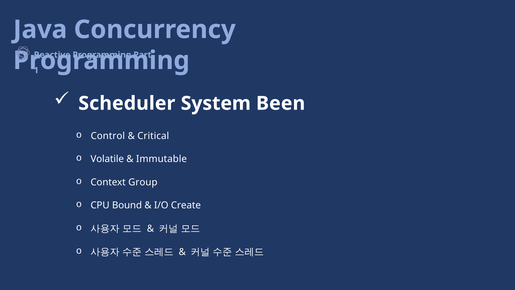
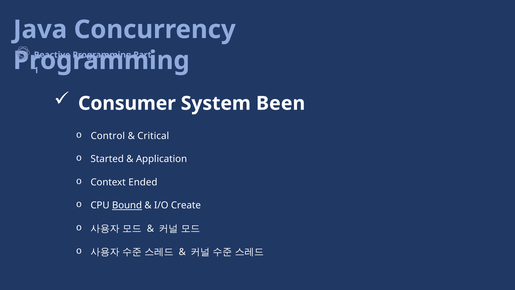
Scheduler: Scheduler -> Consumer
Volatile: Volatile -> Started
Immutable: Immutable -> Application
Group: Group -> Ended
Bound underline: none -> present
